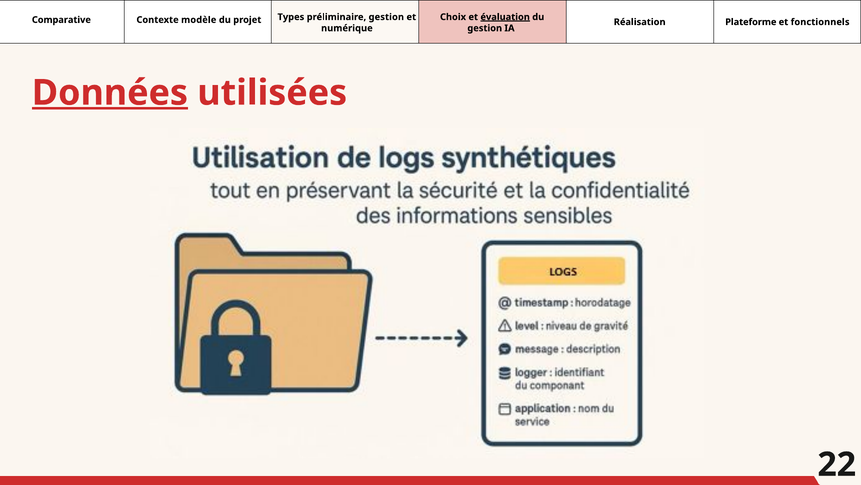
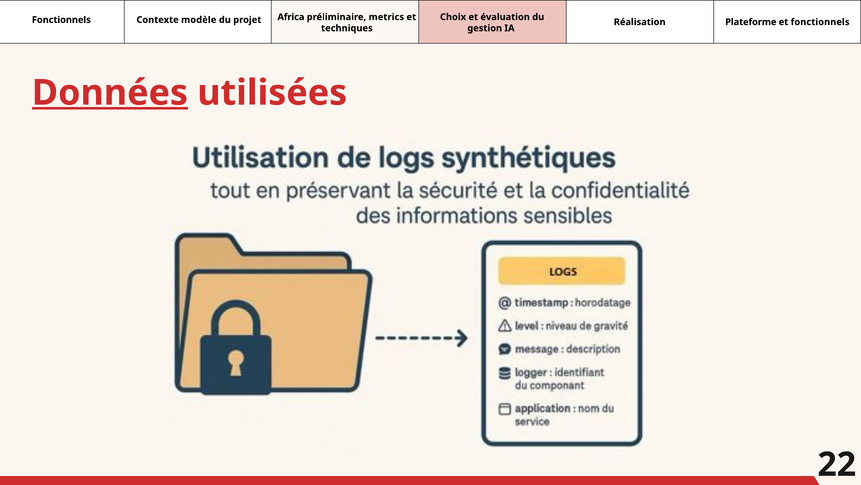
évaluation underline: present -> none
Comparative at (61, 20): Comparative -> Fonctionnels
Types: Types -> Africa
préliminaire gestion: gestion -> metrics
numérique: numérique -> techniques
